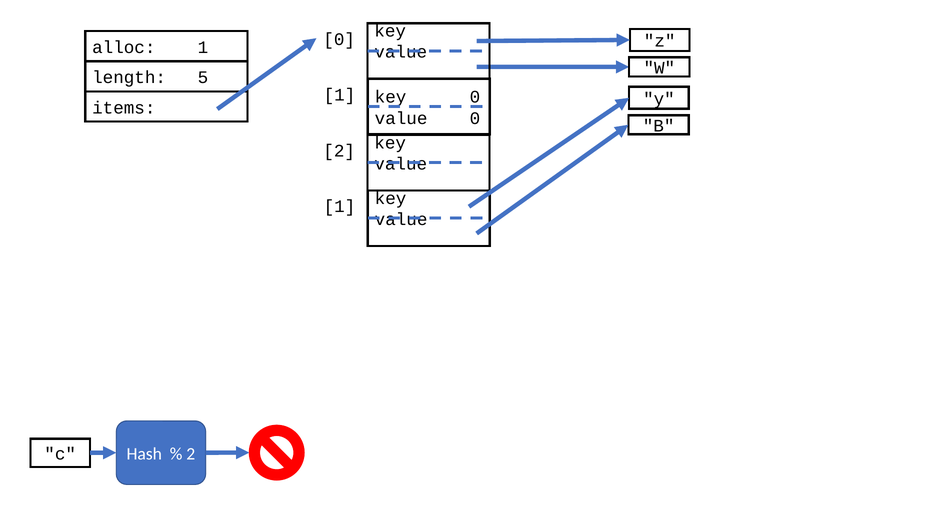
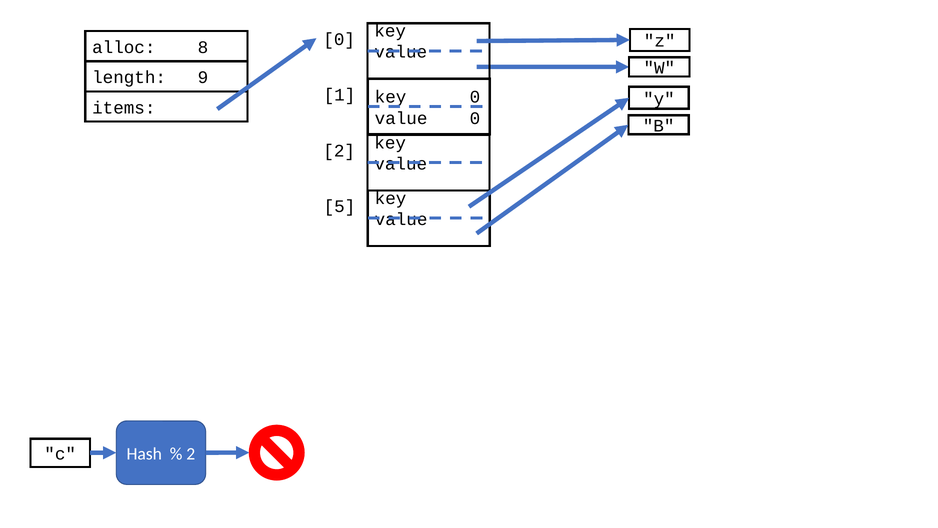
alloc 1: 1 -> 8
5: 5 -> 9
1 at (340, 206): 1 -> 5
